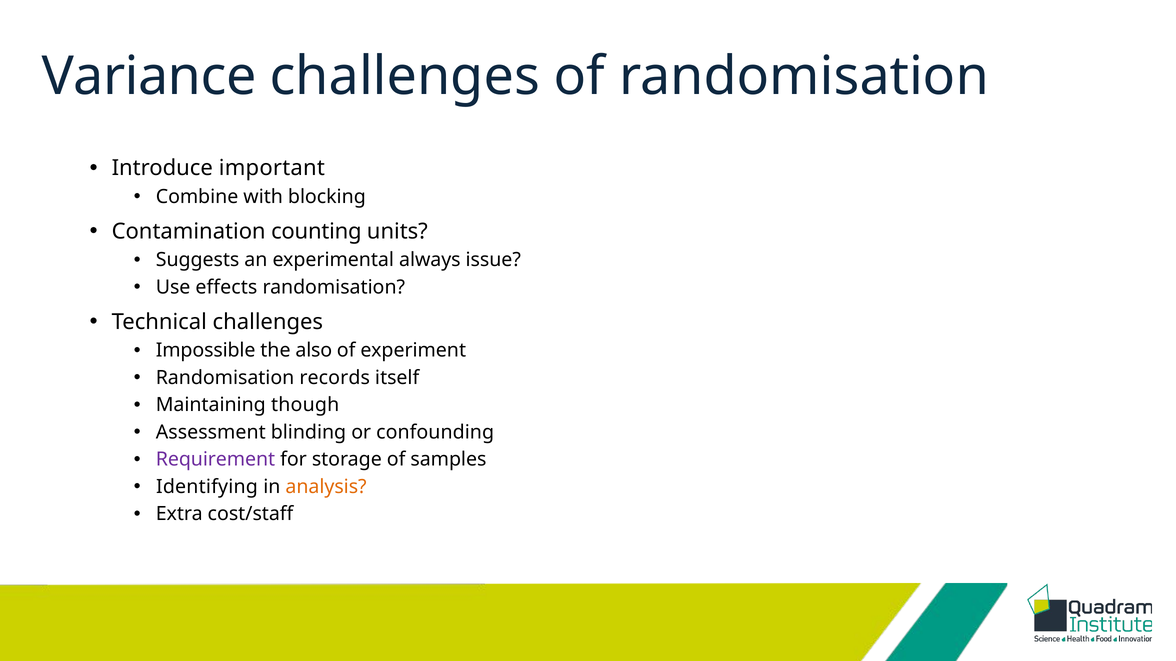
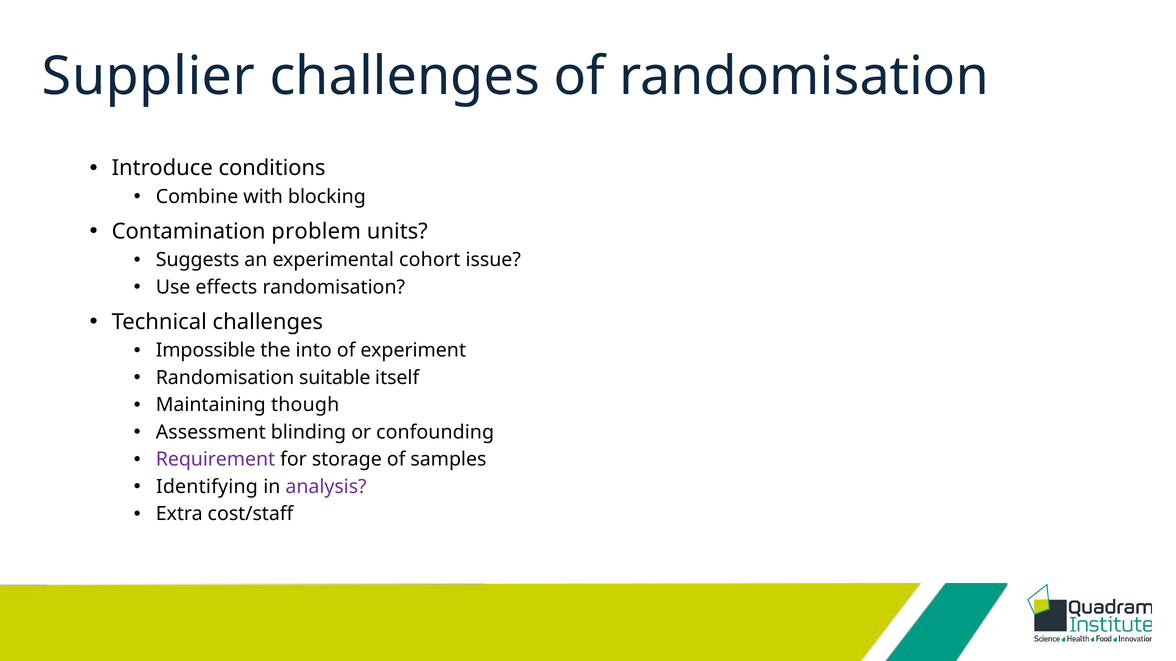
Variance: Variance -> Supplier
important: important -> conditions
counting: counting -> problem
always: always -> cohort
also: also -> into
records: records -> suitable
analysis colour: orange -> purple
